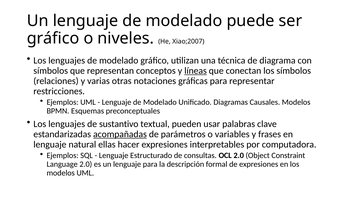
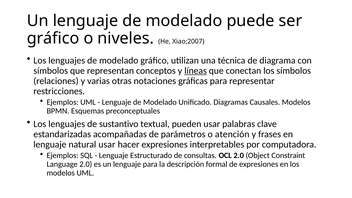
acompañadas underline: present -> none
variables: variables -> atención
natural ellas: ellas -> usar
